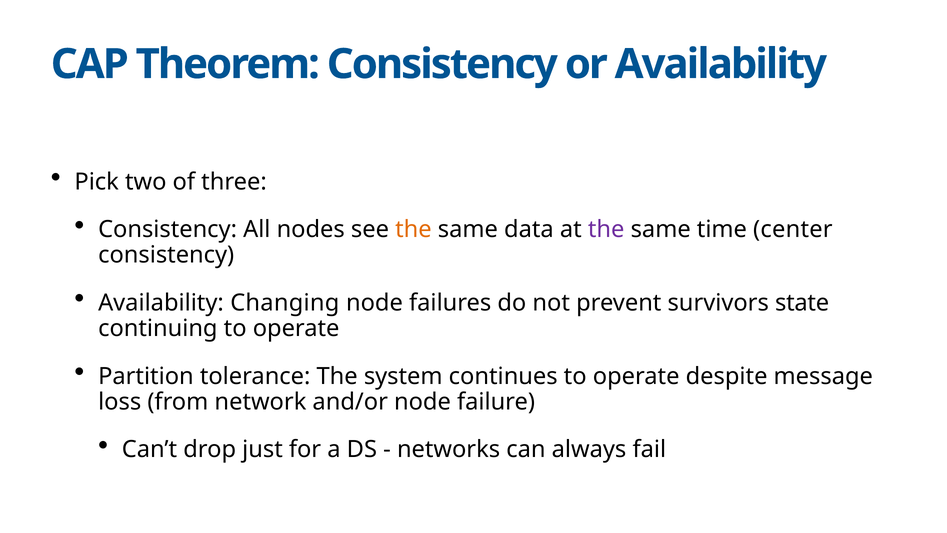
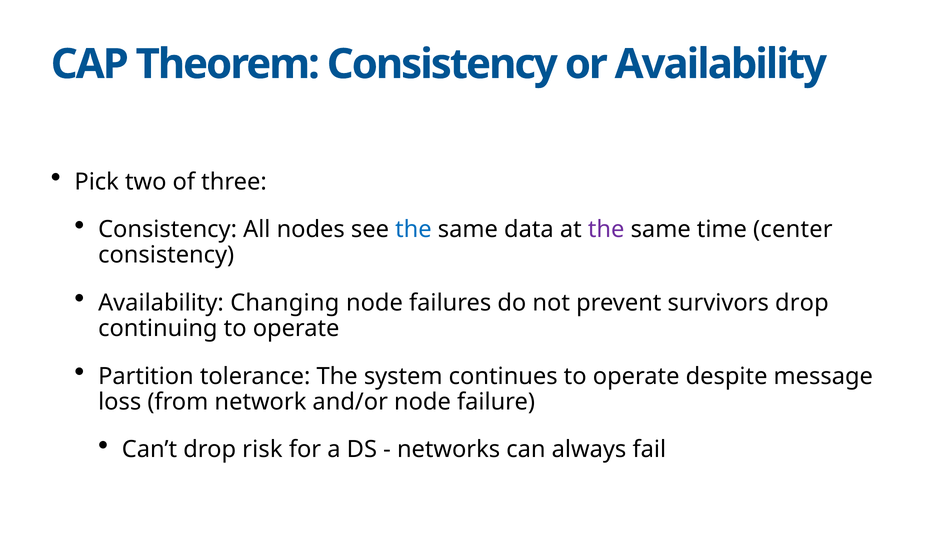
the at (413, 229) colour: orange -> blue
survivors state: state -> drop
just: just -> risk
